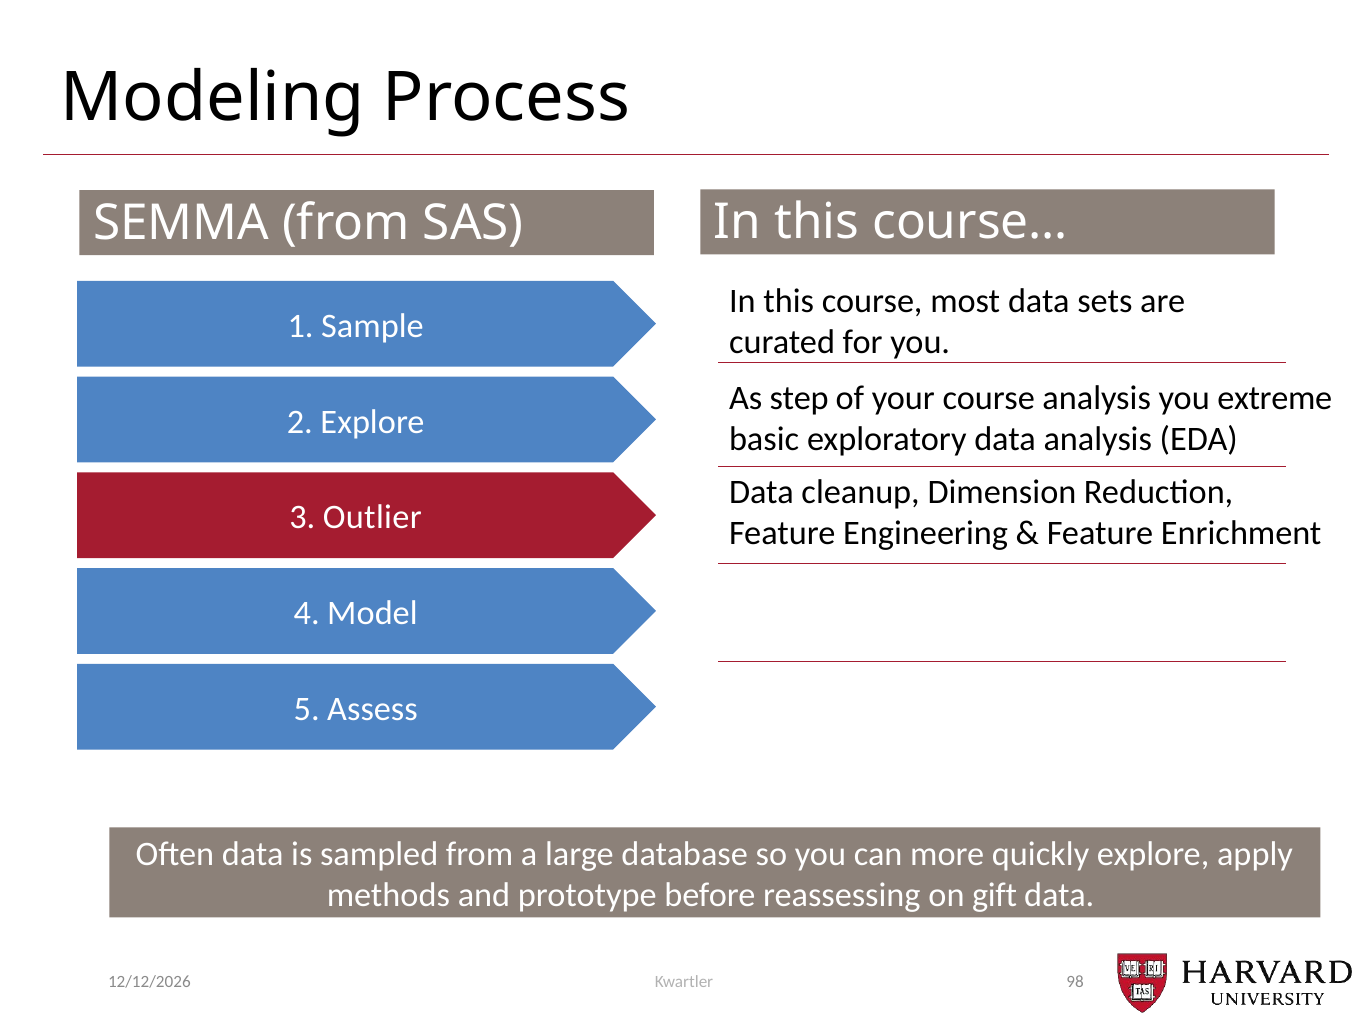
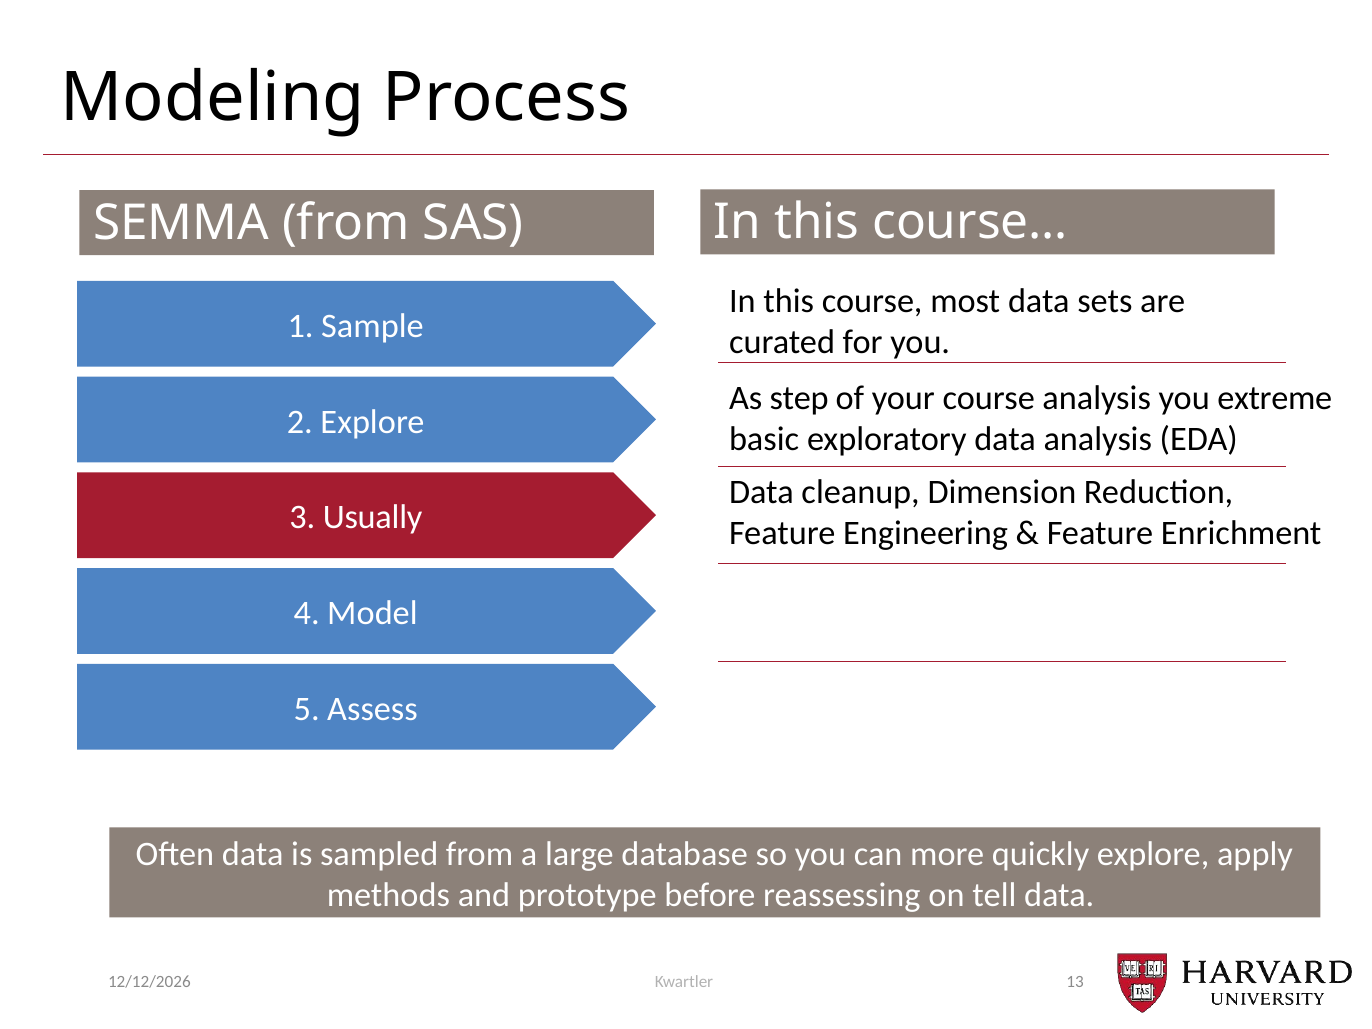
Outlier: Outlier -> Usually
gift: gift -> tell
98: 98 -> 13
